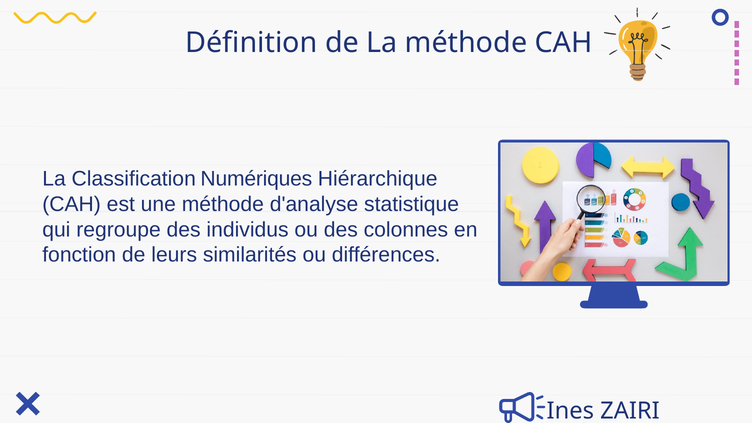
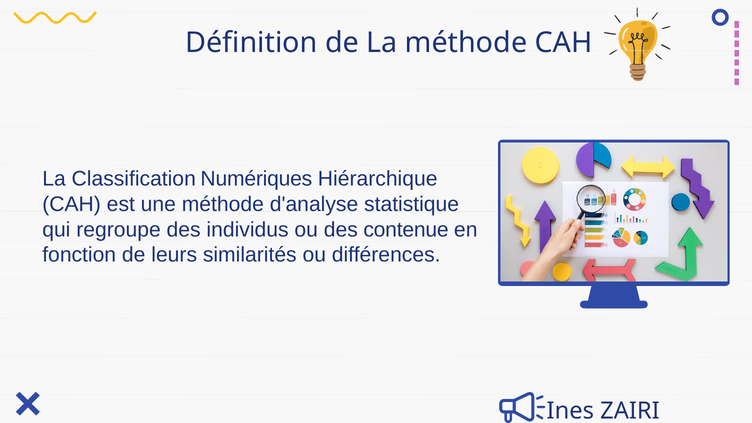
colonnes: colonnes -> contenue
